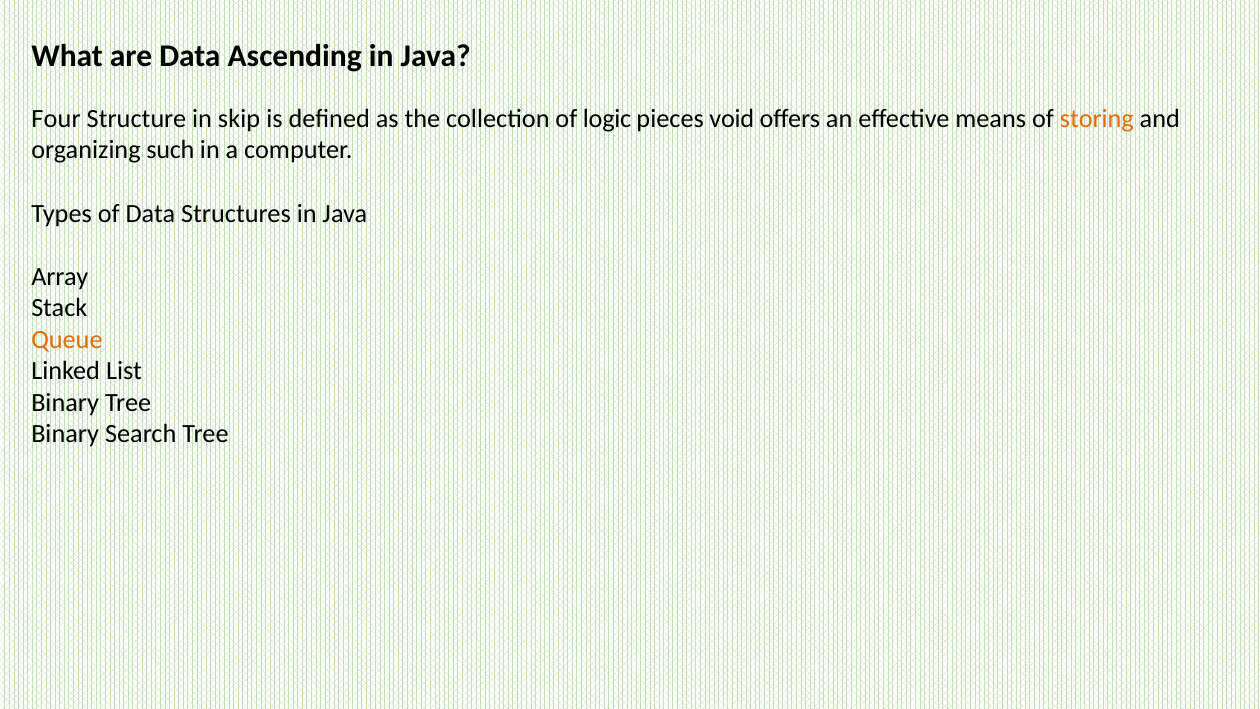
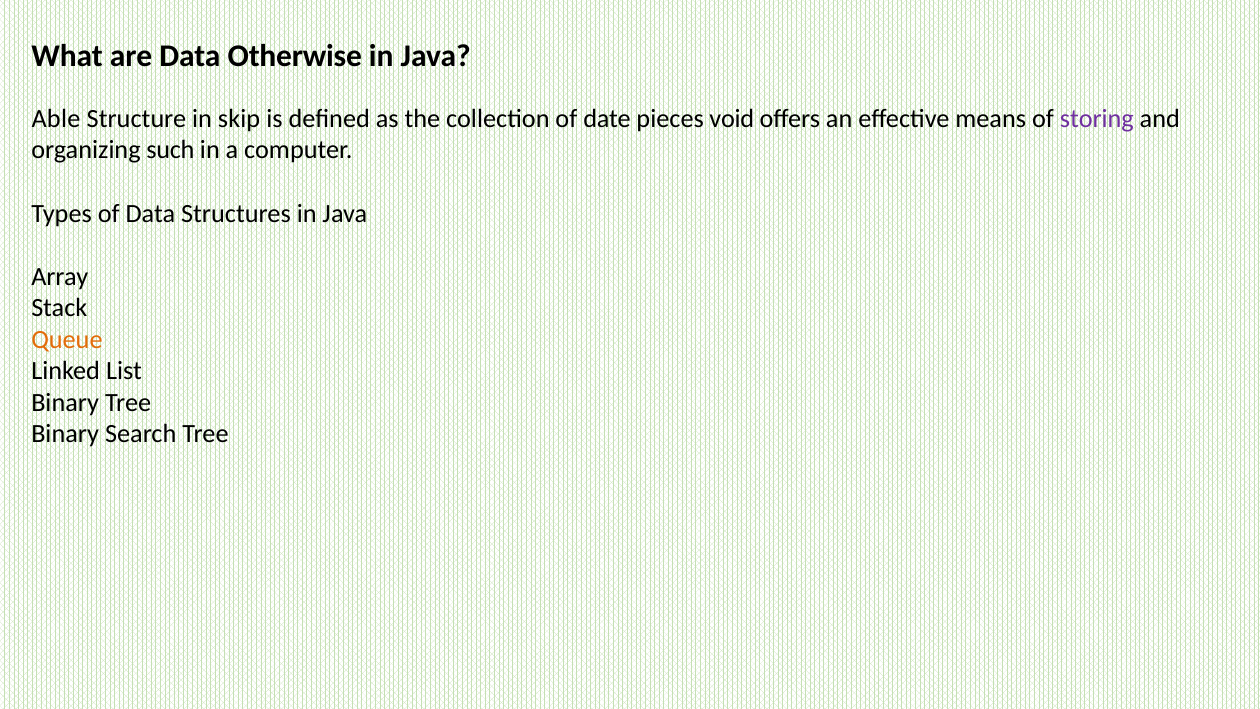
Ascending: Ascending -> Otherwise
Four: Four -> Able
logic: logic -> date
storing colour: orange -> purple
